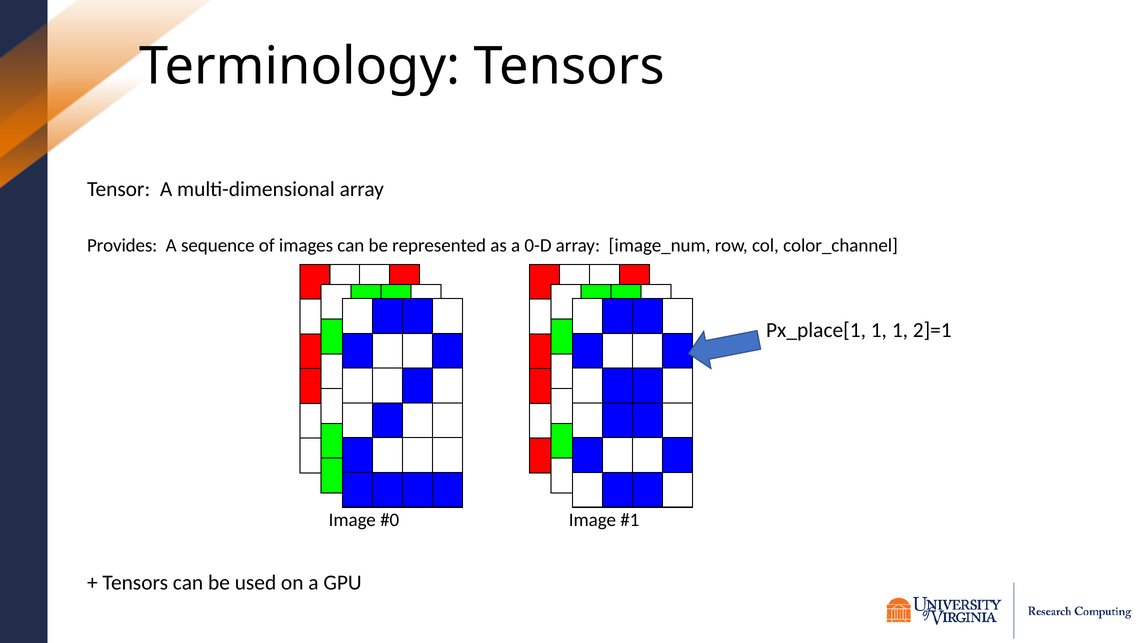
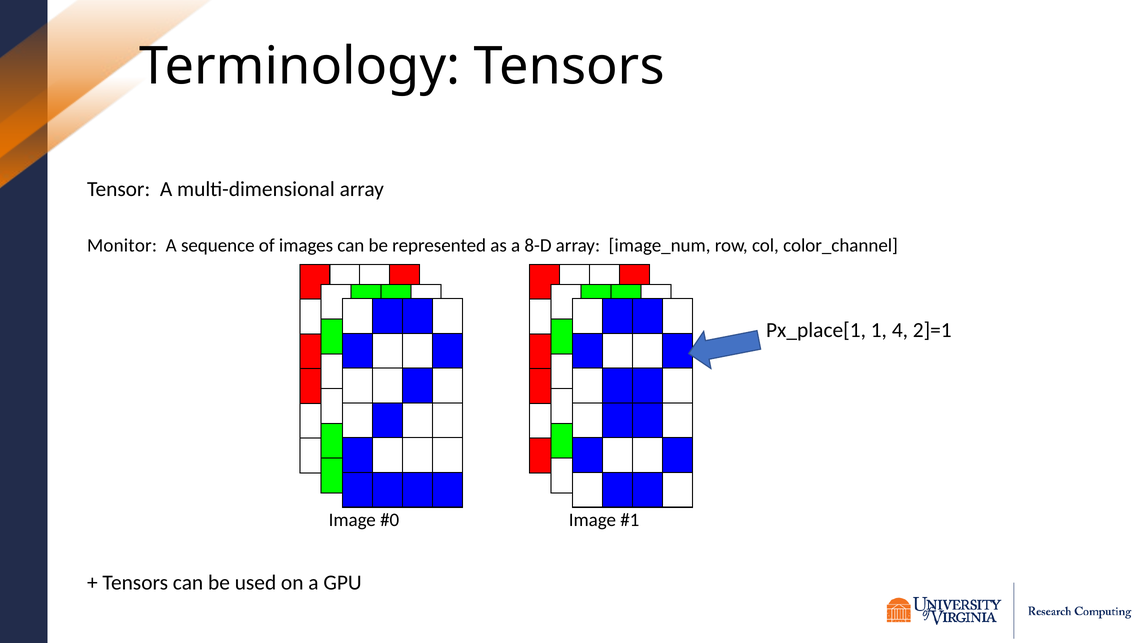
Provides: Provides -> Monitor
0-D: 0-D -> 8-D
1 1: 1 -> 4
